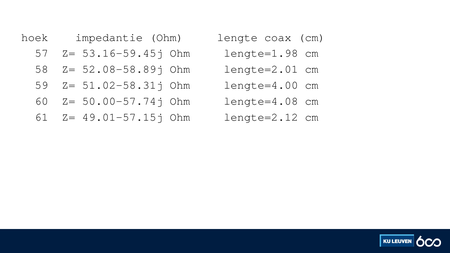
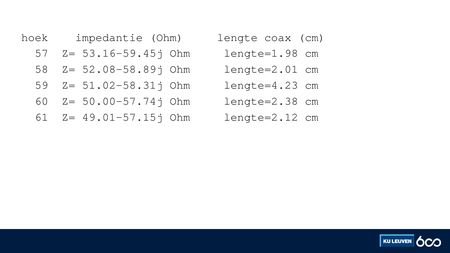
lengte=4.00: lengte=4.00 -> lengte=4.23
lengte=4.08: lengte=4.08 -> lengte=2.38
